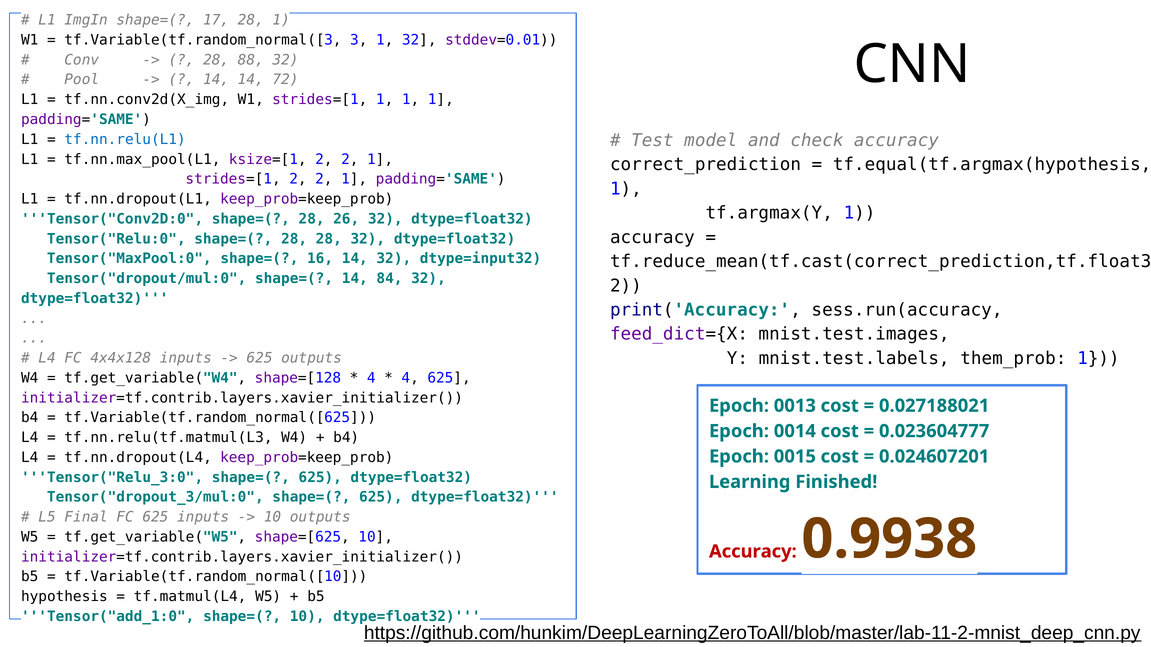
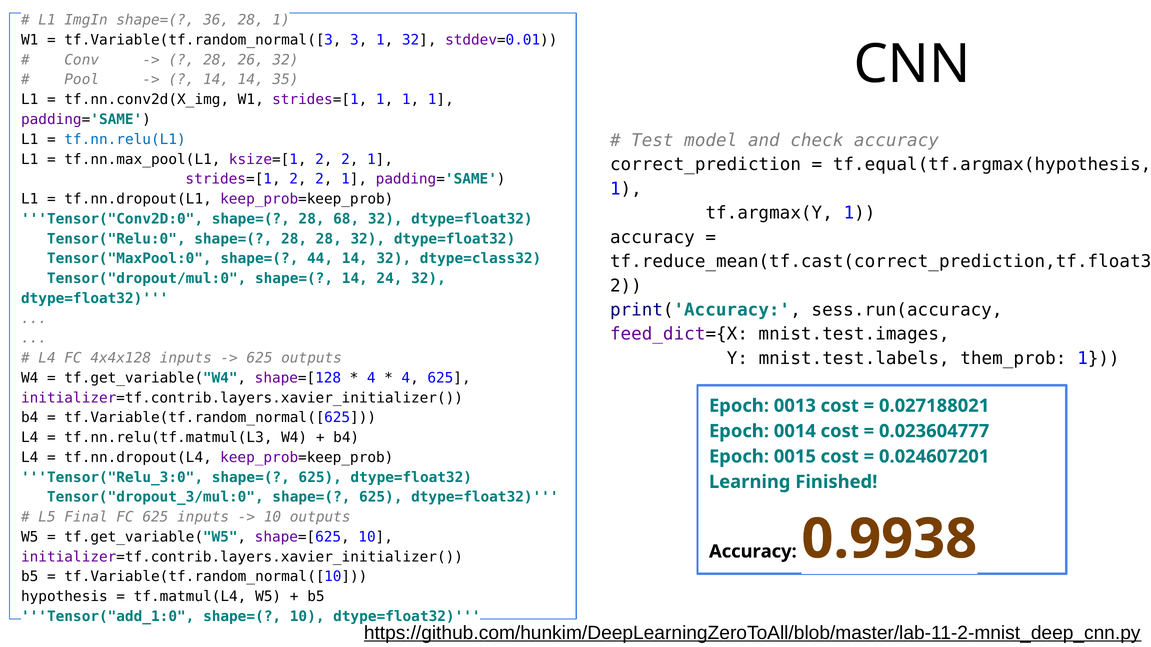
17: 17 -> 36
88: 88 -> 26
72: 72 -> 35
26: 26 -> 68
16: 16 -> 44
dtype=input32: dtype=input32 -> dtype=class32
84: 84 -> 24
Accuracy at (753, 552) colour: red -> black
